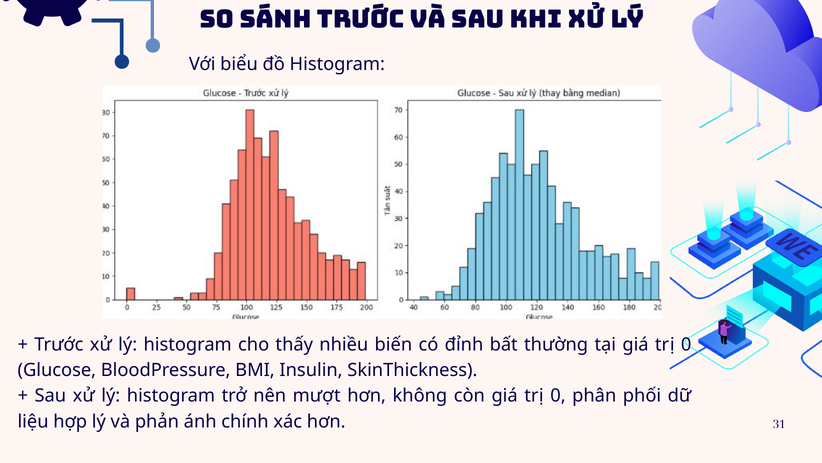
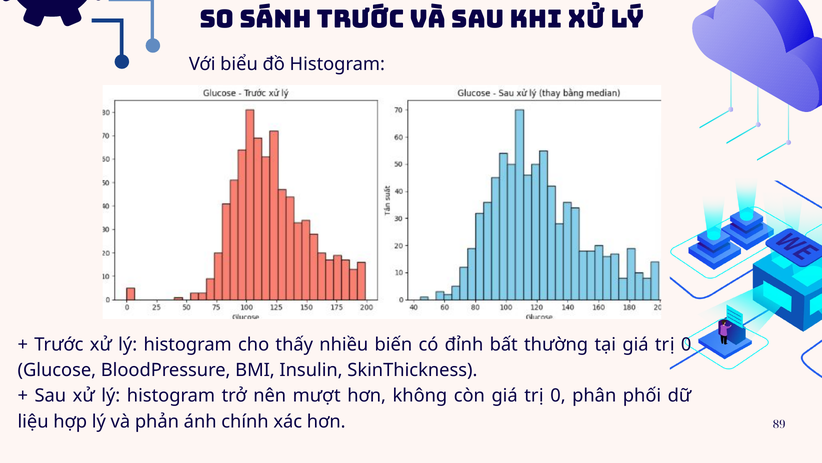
31: 31 -> 89
